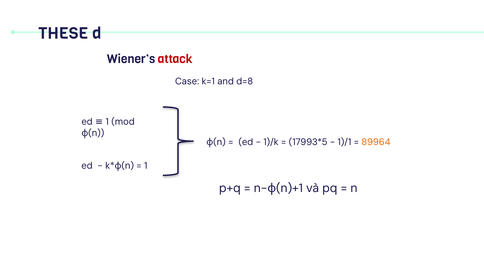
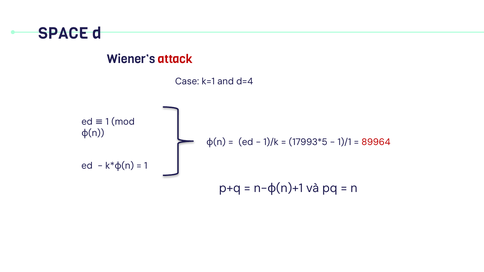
THESE: THESE -> SPACE
d=8: d=8 -> d=4
89964 colour: orange -> red
